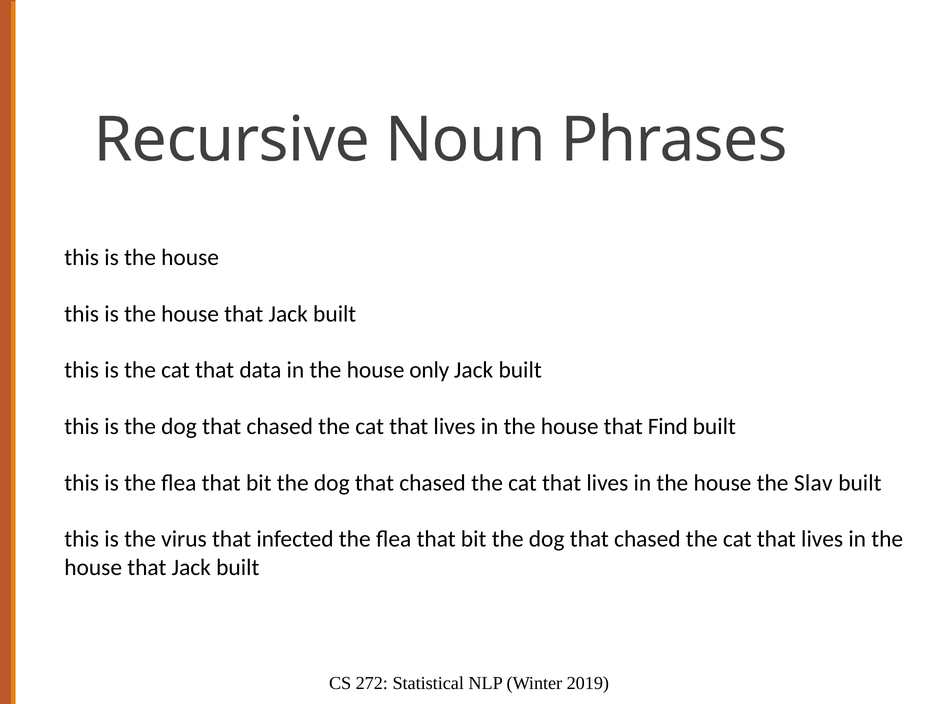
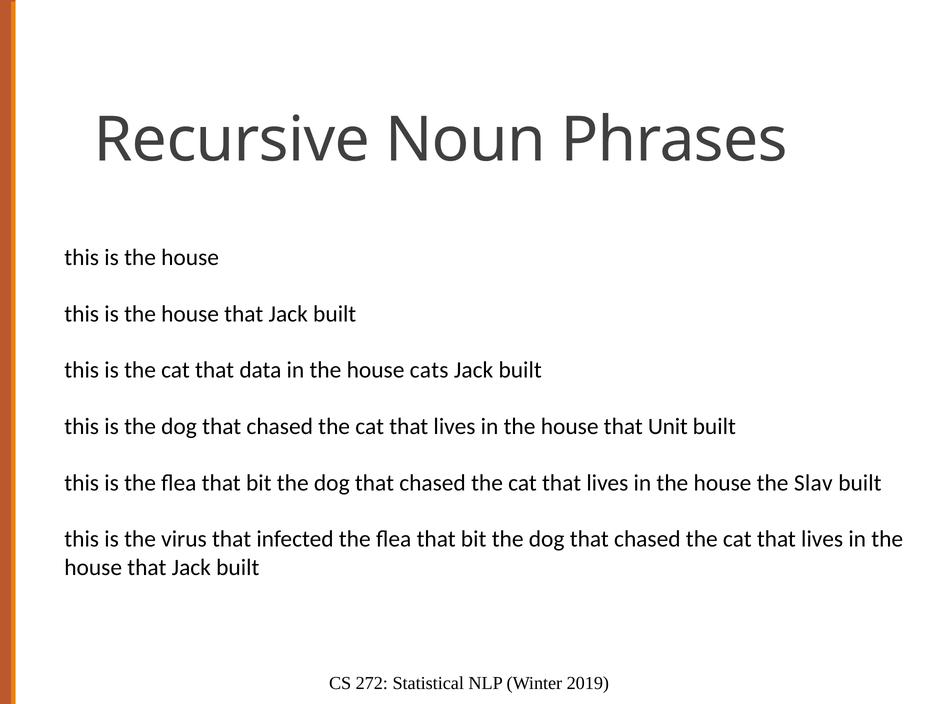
only: only -> cats
Find: Find -> Unit
